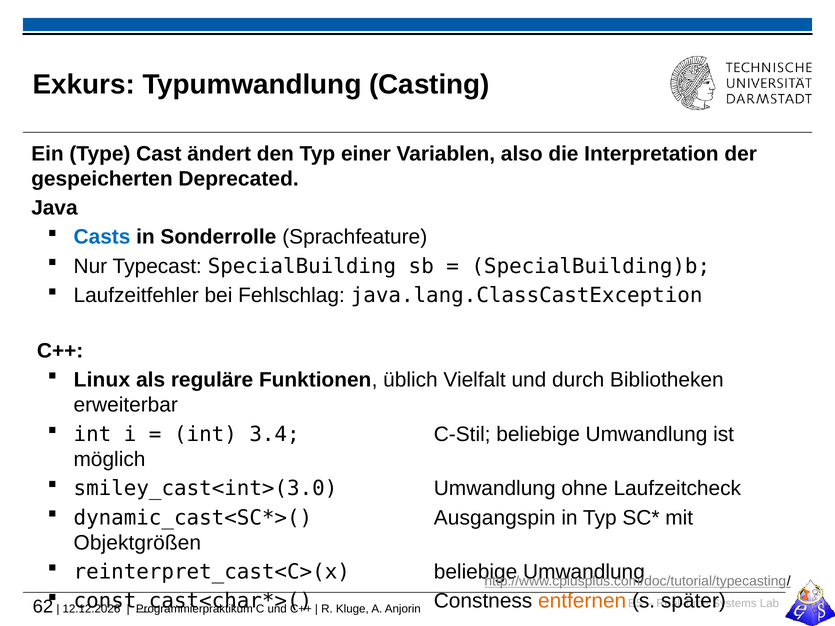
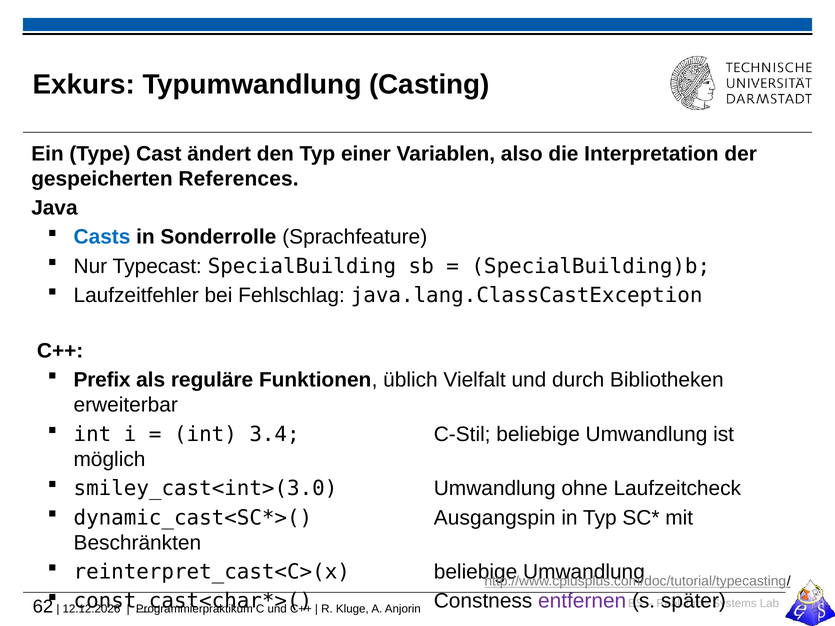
Deprecated: Deprecated -> References
Linux: Linux -> Prefix
Objektgrößen: Objektgrößen -> Beschränkten
entfernen colour: orange -> purple
